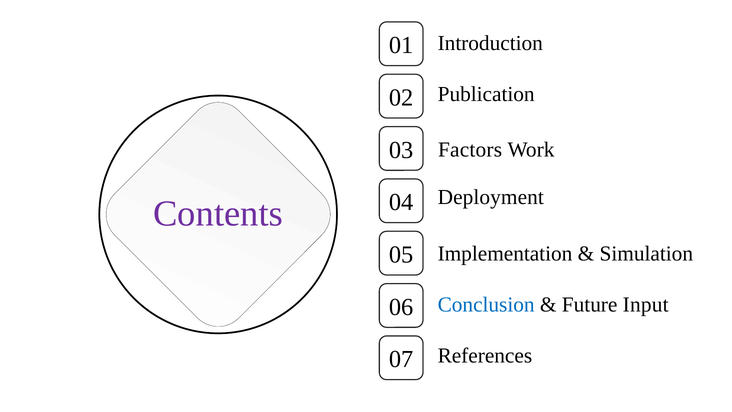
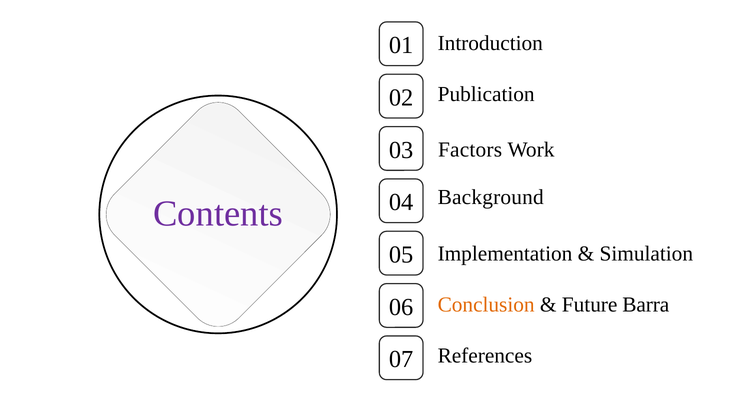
Deployment: Deployment -> Background
Conclusion colour: blue -> orange
Input: Input -> Barra
